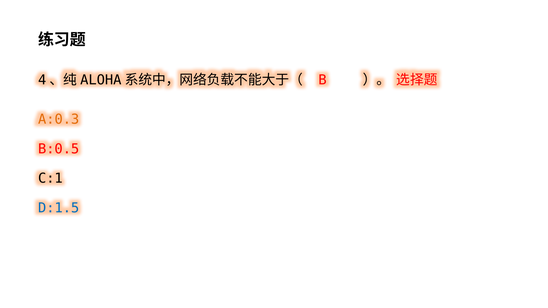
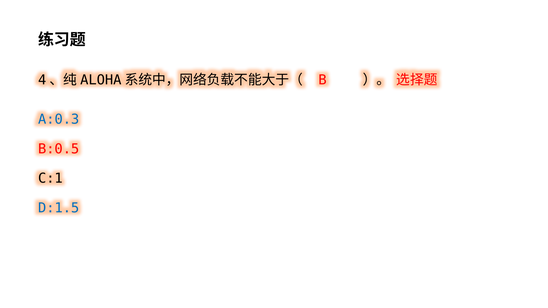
A:0.3 colour: orange -> blue
